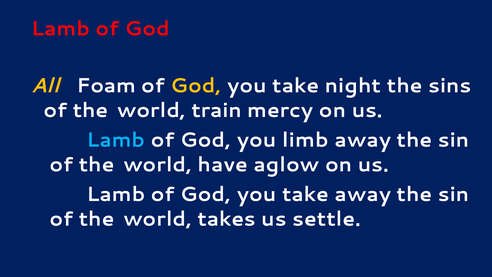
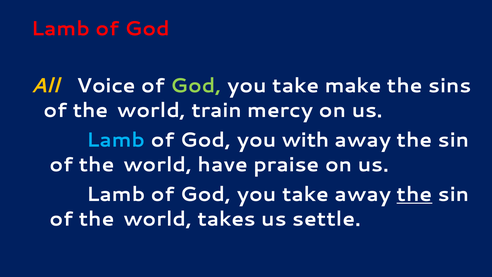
Foam: Foam -> Voice
God at (196, 86) colour: yellow -> light green
night: night -> make
limb: limb -> with
aglow: aglow -> praise
the at (414, 194) underline: none -> present
